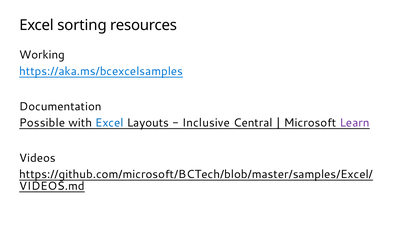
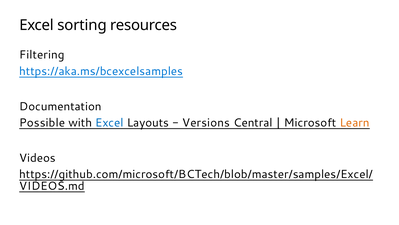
Working: Working -> Filtering
Inclusive: Inclusive -> Versions
Learn colour: purple -> orange
